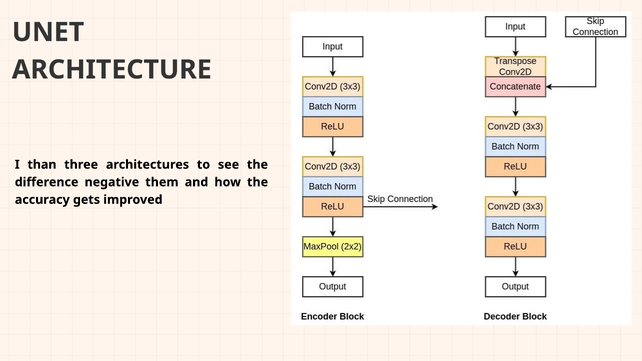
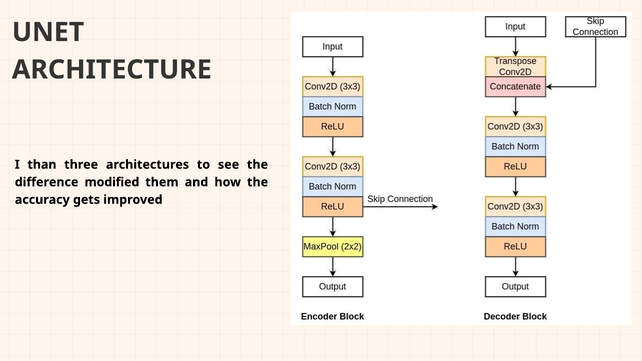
negative: negative -> modified
